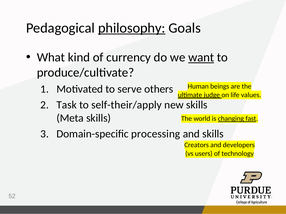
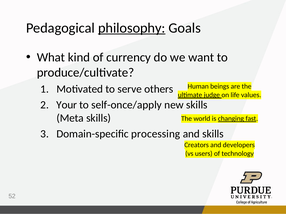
want underline: present -> none
Task: Task -> Your
self-their/apply: self-their/apply -> self-once/apply
